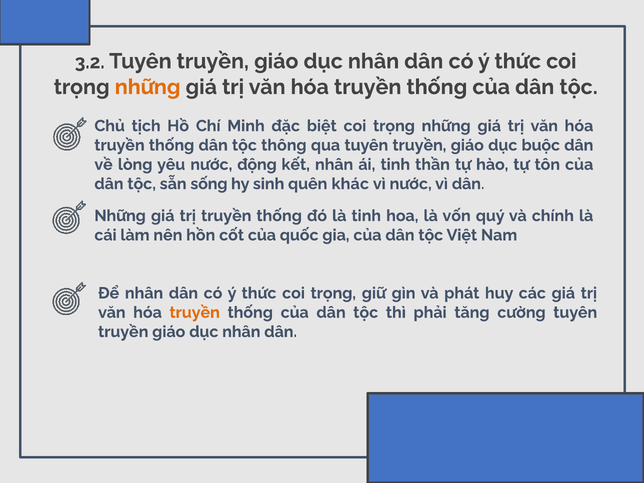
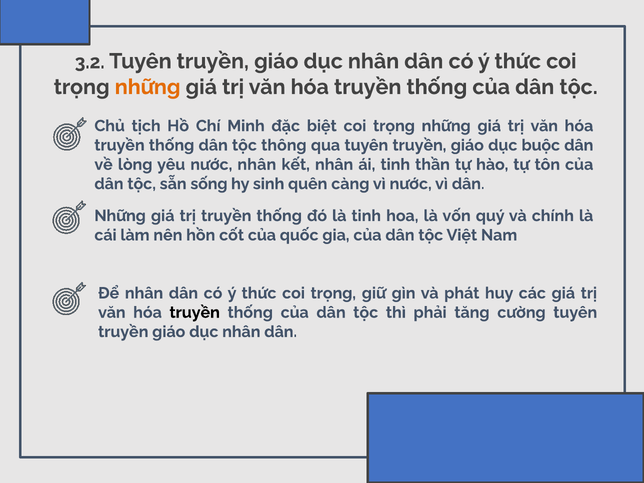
nước động: động -> nhân
khác: khác -> càng
truyền at (195, 312) colour: orange -> black
